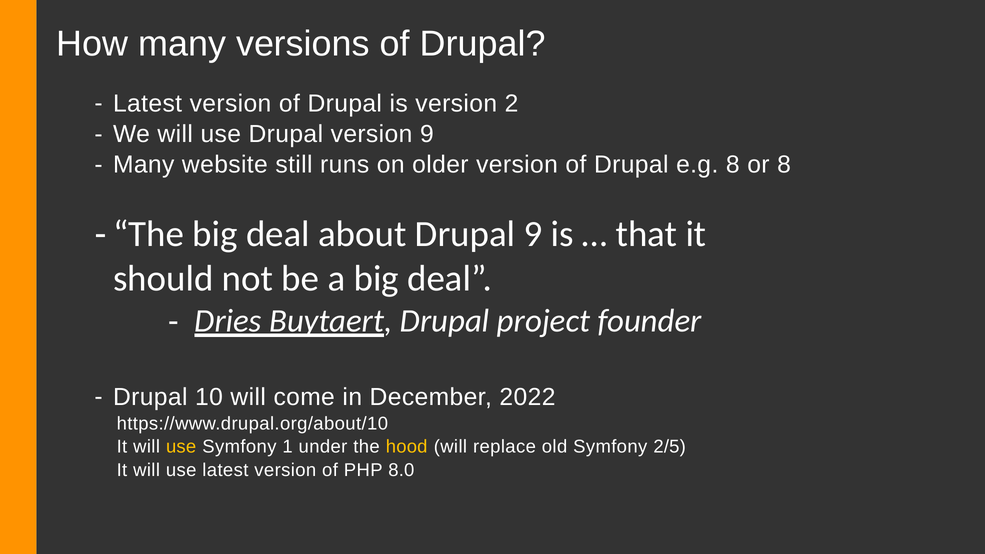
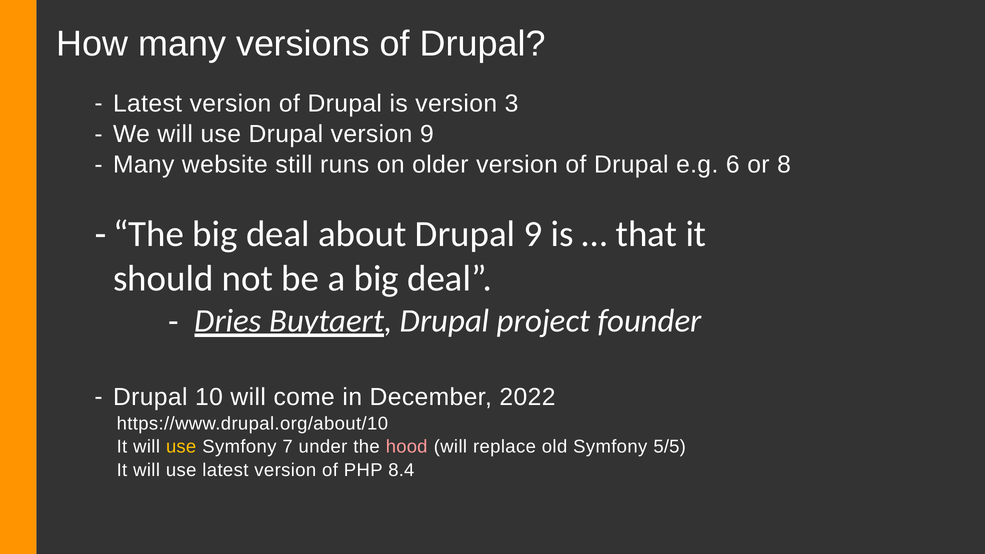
2: 2 -> 3
e.g 8: 8 -> 6
1: 1 -> 7
hood colour: yellow -> pink
2/5: 2/5 -> 5/5
8.0: 8.0 -> 8.4
